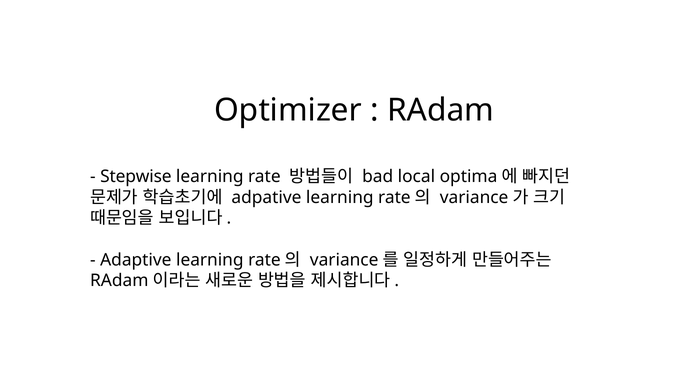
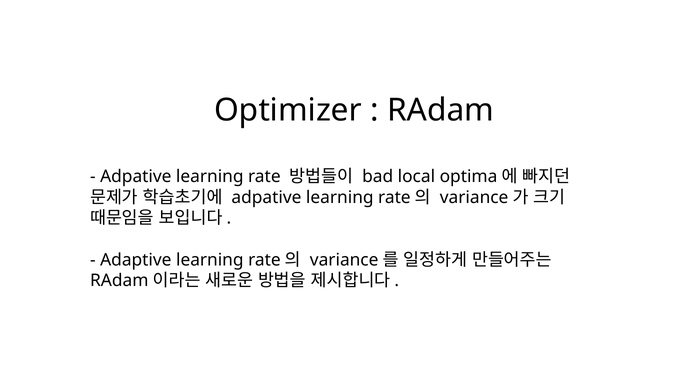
Stepwise at (136, 177): Stepwise -> Adpative
